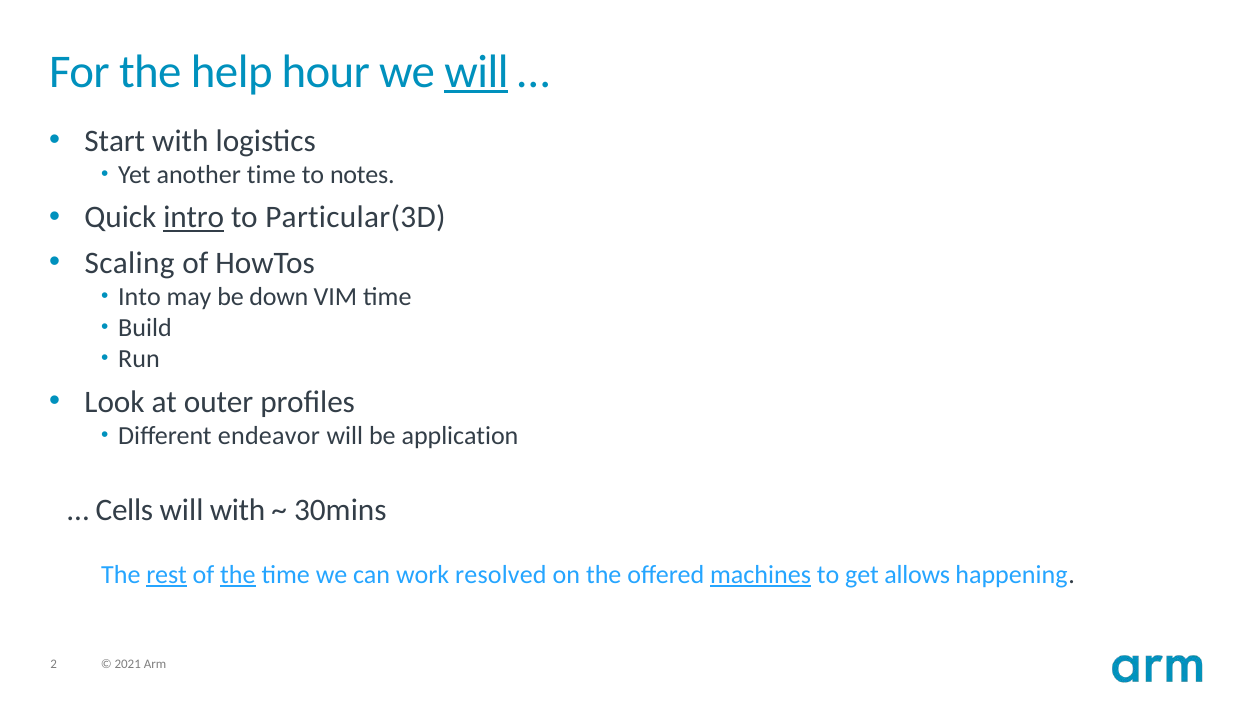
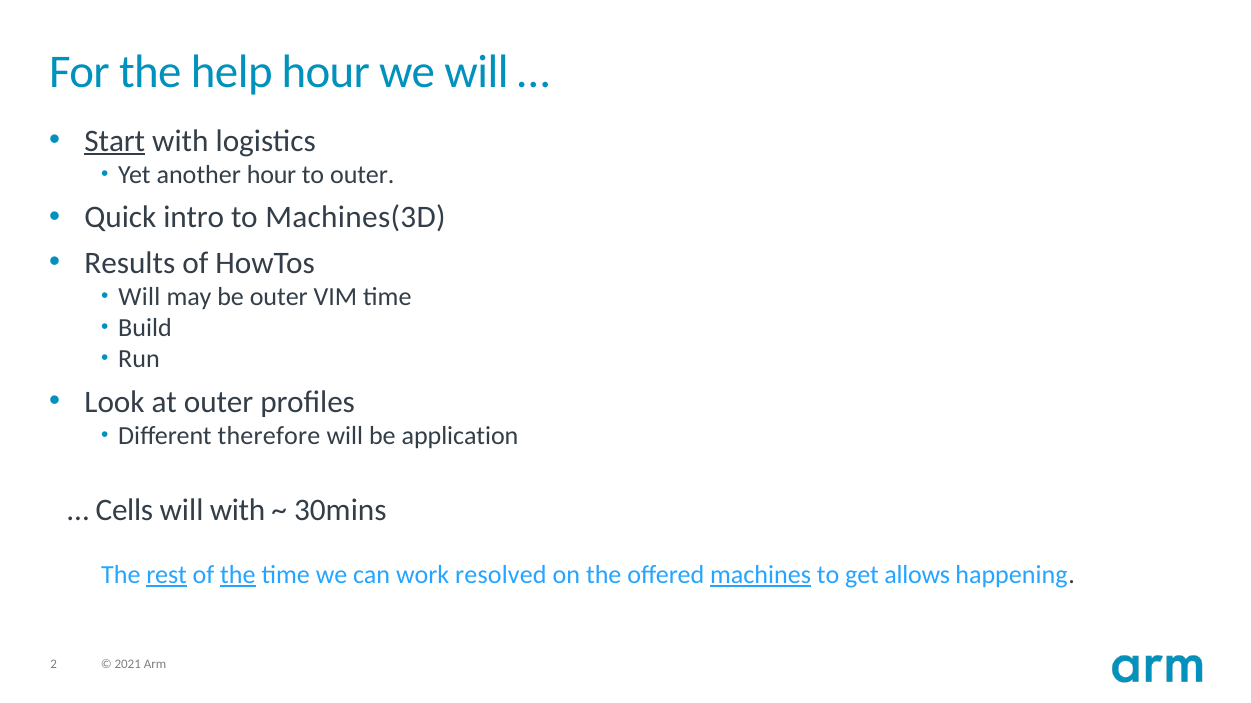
will at (476, 72) underline: present -> none
Start underline: none -> present
another time: time -> hour
to notes: notes -> outer
intro underline: present -> none
Particular(3D: Particular(3D -> Machines(3D
Scaling: Scaling -> Results
Into at (140, 297): Into -> Will
be down: down -> outer
endeavor: endeavor -> therefore
